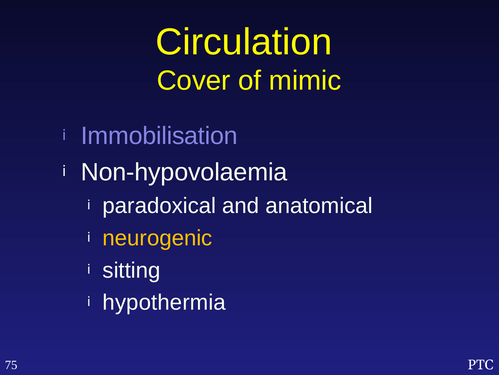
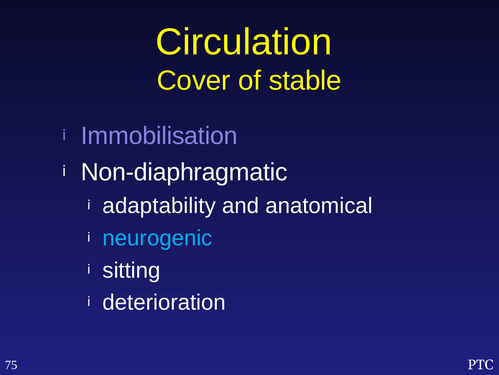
mimic: mimic -> stable
Non-hypovolaemia: Non-hypovolaemia -> Non-diaphragmatic
paradoxical: paradoxical -> adaptability
neurogenic colour: yellow -> light blue
hypothermia: hypothermia -> deterioration
